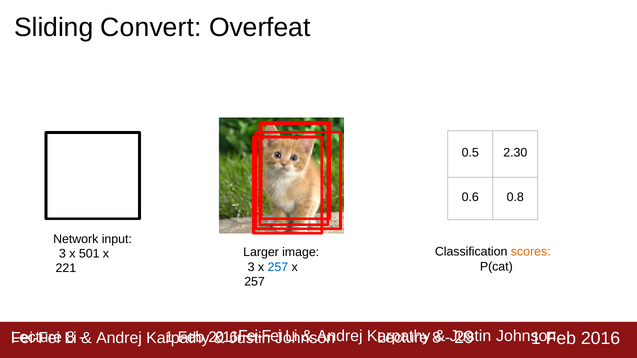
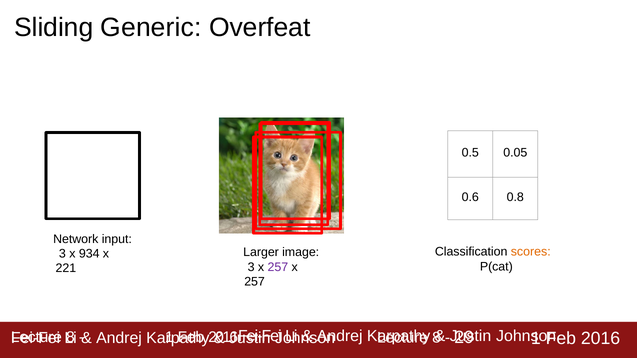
Convert: Convert -> Generic
2.30: 2.30 -> 0.05
501: 501 -> 934
257 at (278, 267) colour: blue -> purple
